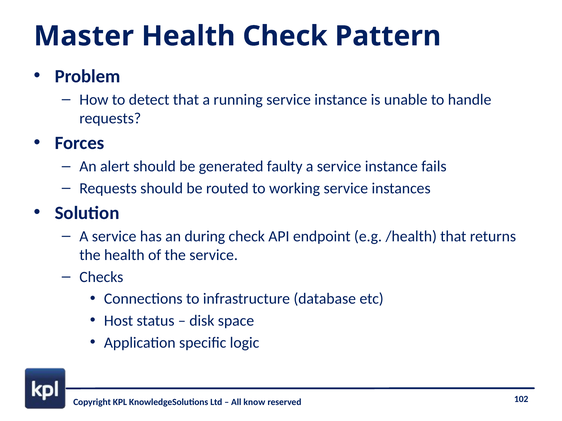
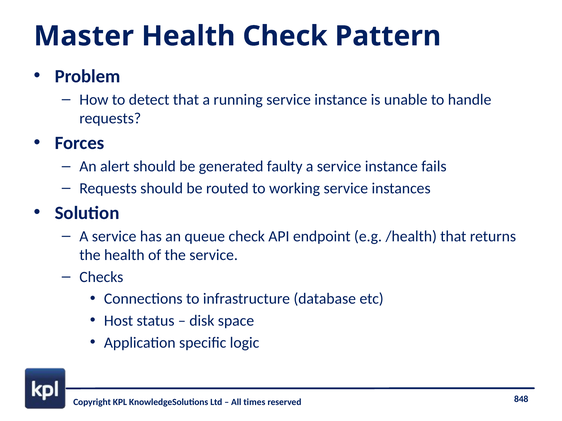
during: during -> queue
know: know -> times
102: 102 -> 848
